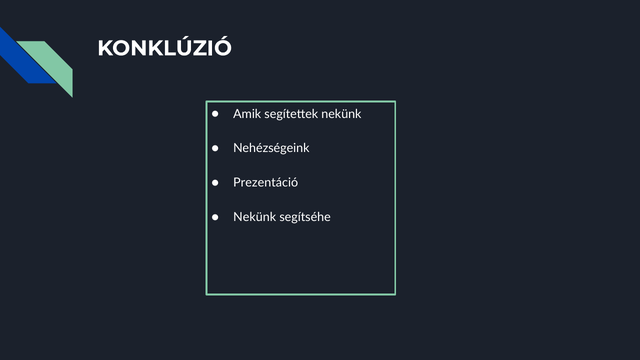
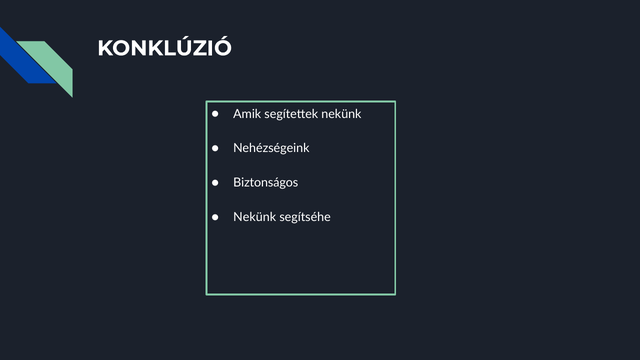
Prezentáció: Prezentáció -> Biztonságos
